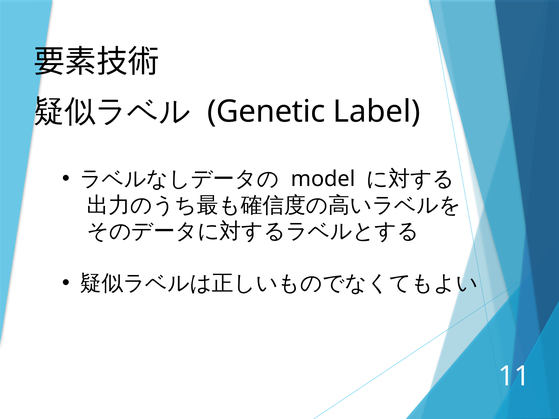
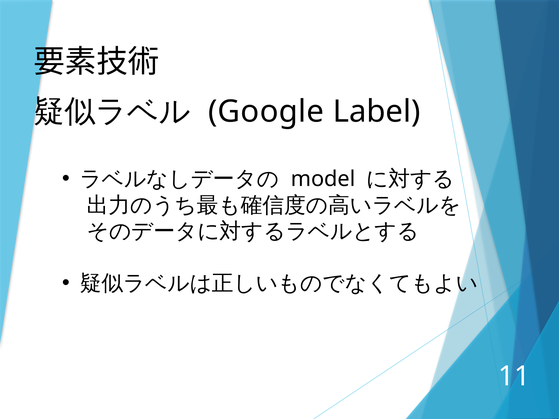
Genetic: Genetic -> Google
